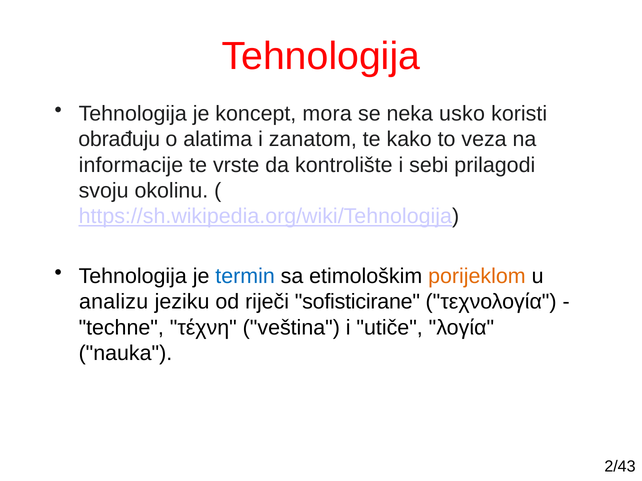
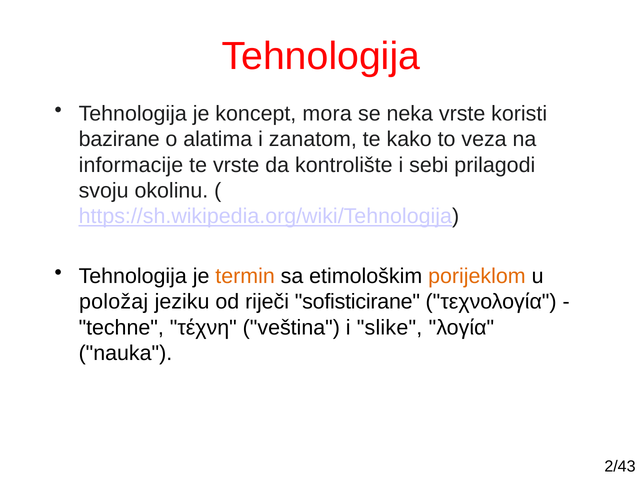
neka usko: usko -> vrste
obrađuju: obrađuju -> bazirane
termin colour: blue -> orange
analizu: analizu -> položaj
utiče: utiče -> slike
